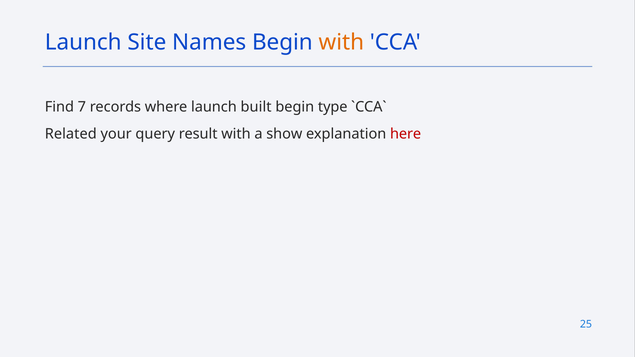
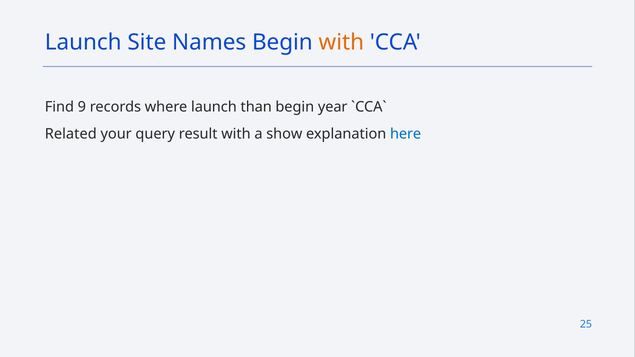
7: 7 -> 9
built: built -> than
type: type -> year
here colour: red -> blue
